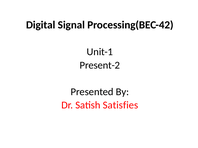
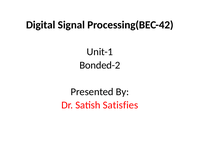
Present-2: Present-2 -> Bonded-2
